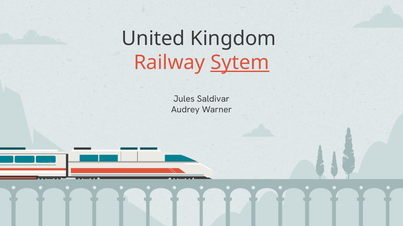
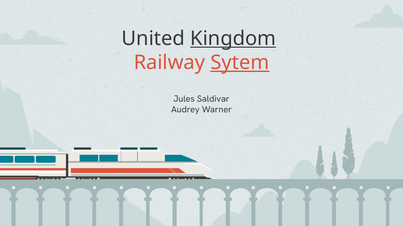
Kingdom underline: none -> present
